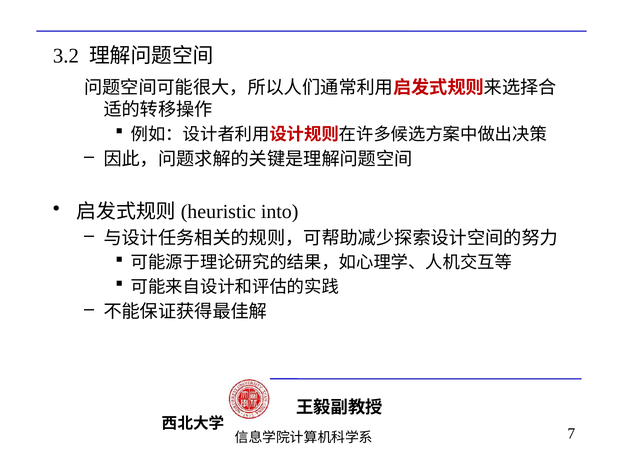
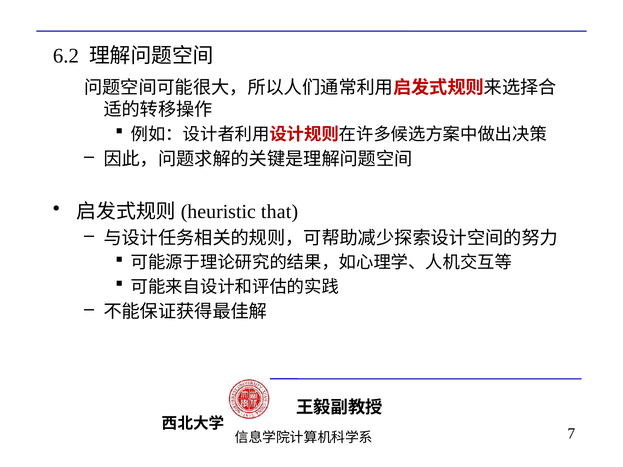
3.2: 3.2 -> 6.2
into: into -> that
